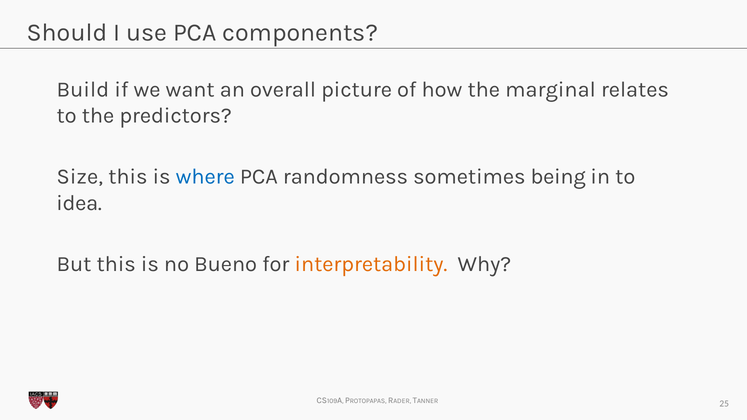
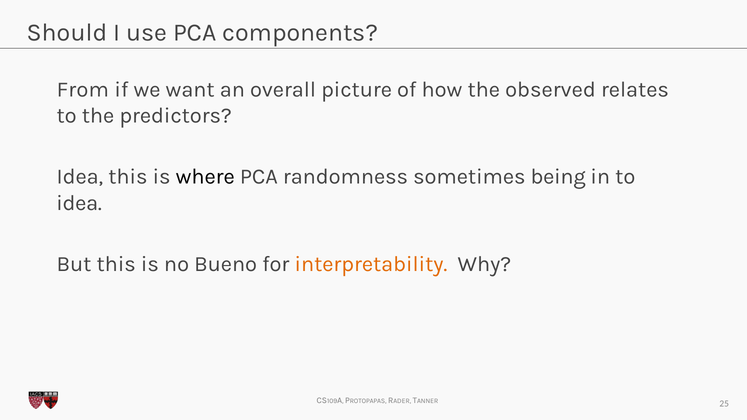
Build: Build -> From
marginal: marginal -> observed
Size at (80, 177): Size -> Idea
where colour: blue -> black
